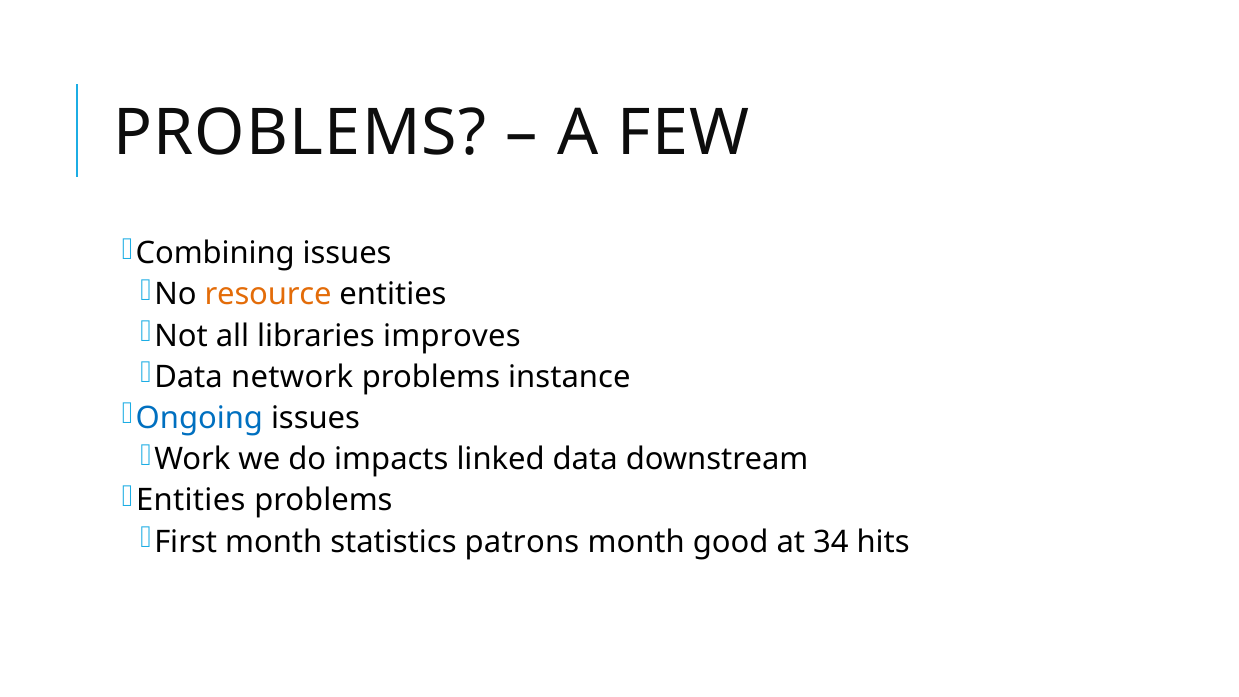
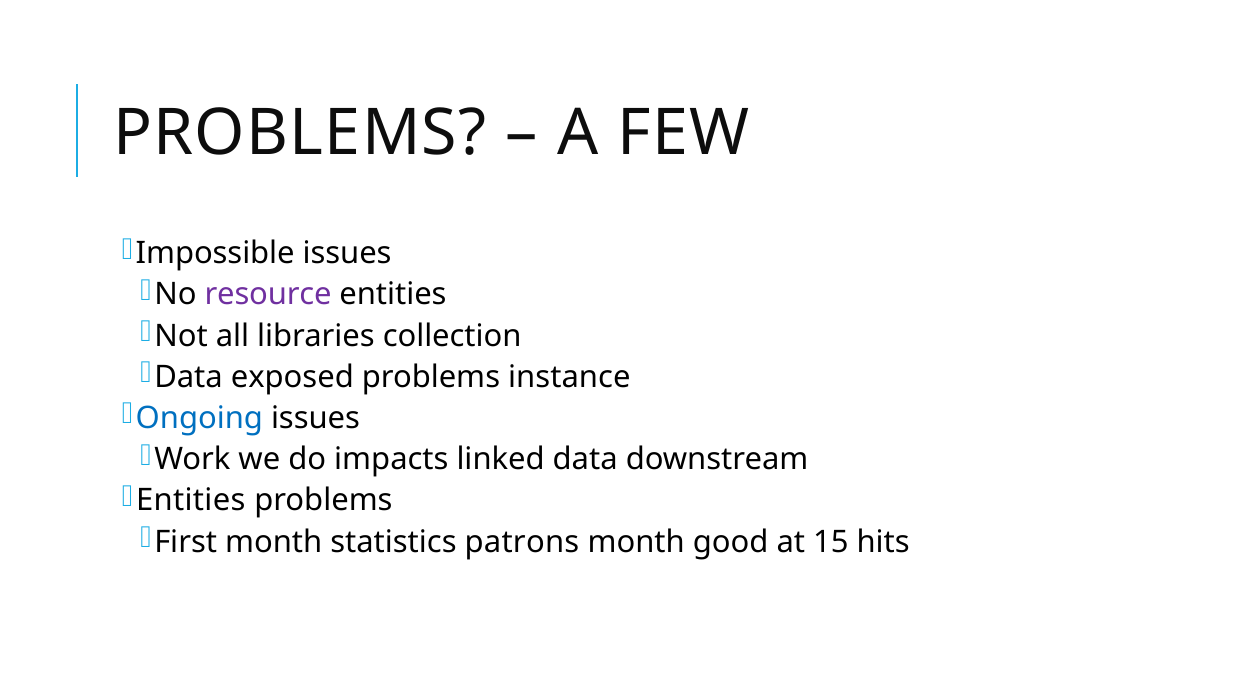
Combining: Combining -> Impossible
resource colour: orange -> purple
improves: improves -> collection
network: network -> exposed
34: 34 -> 15
